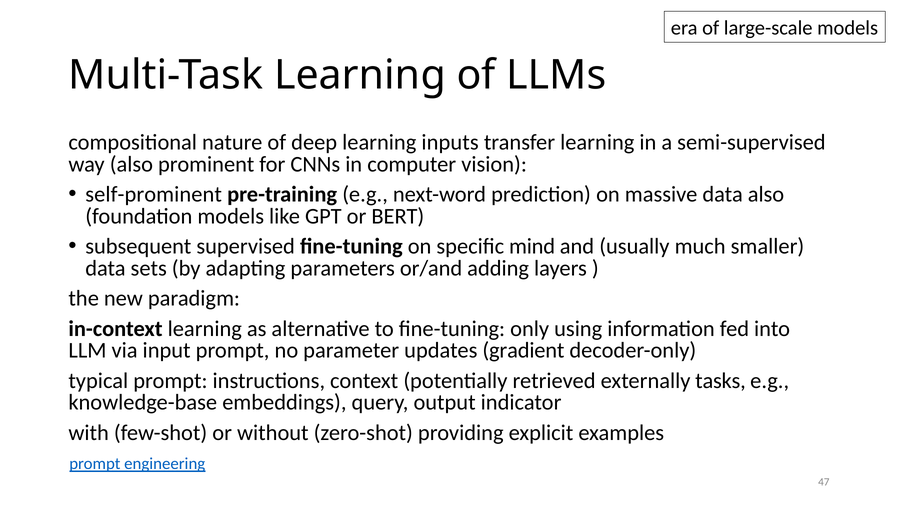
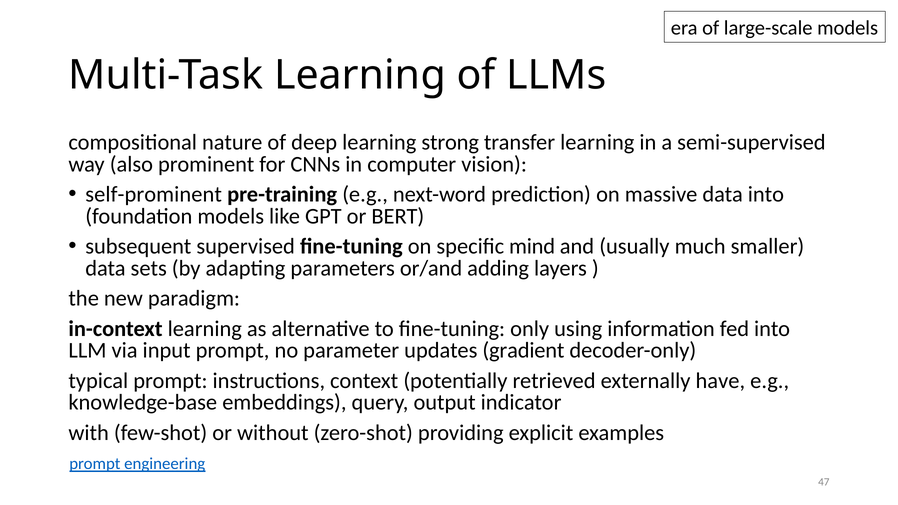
inputs: inputs -> strong
data also: also -> into
tasks: tasks -> have
